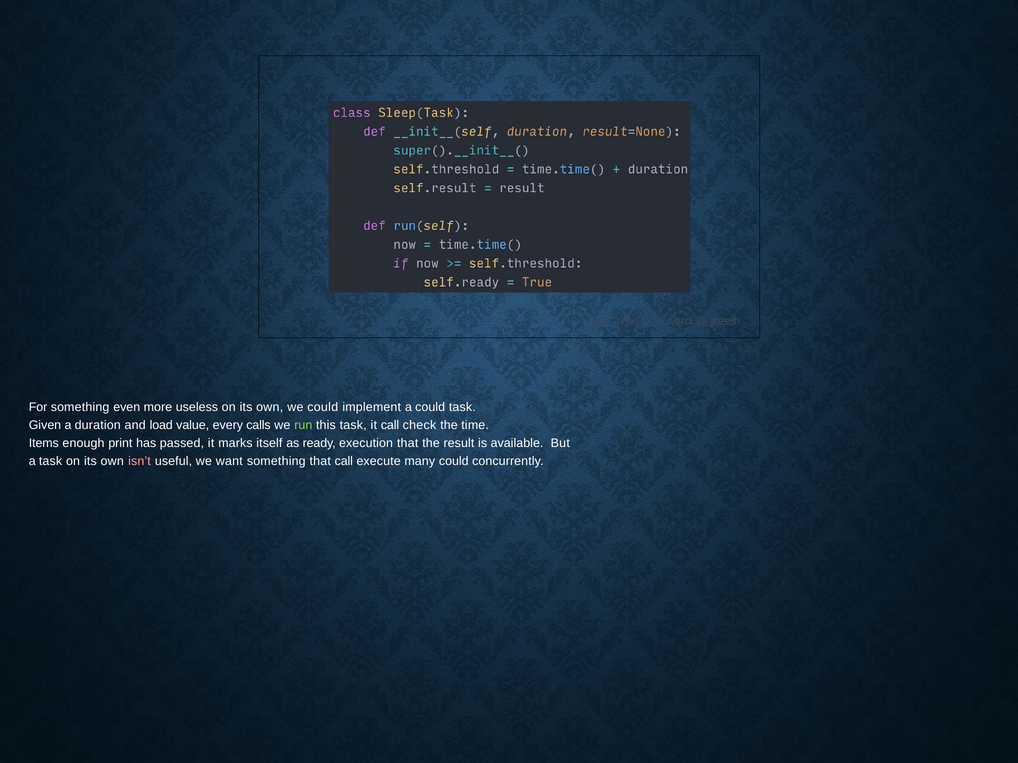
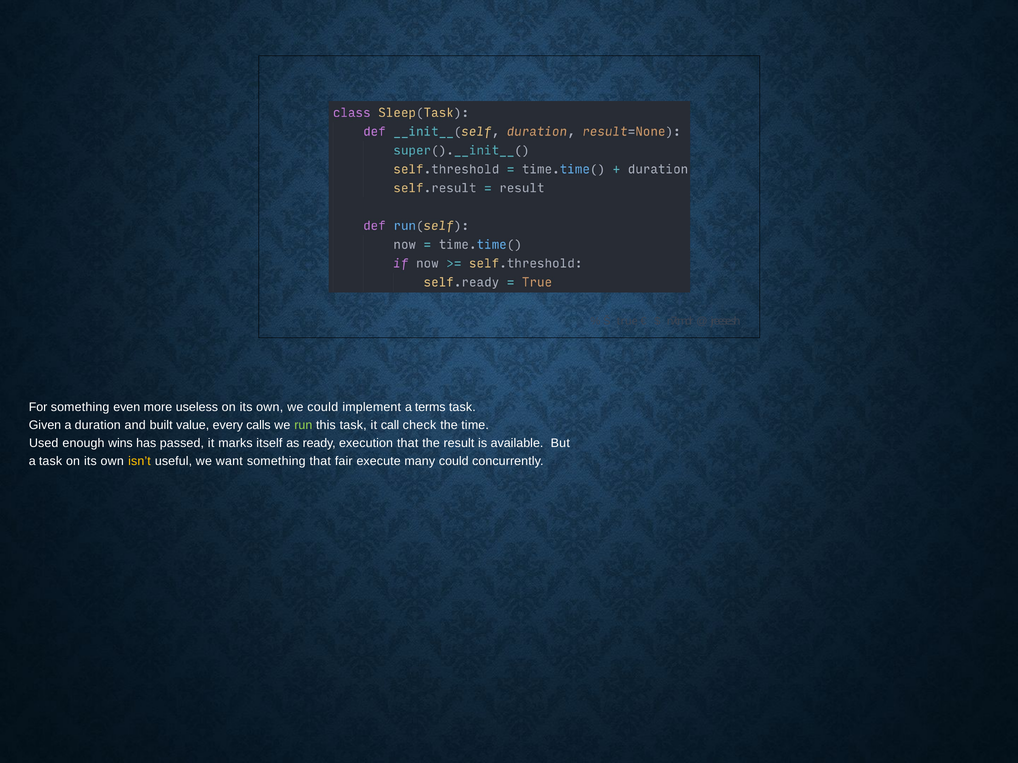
a could: could -> terms
load: load -> built
Items: Items -> Used
print: print -> wins
isn’t colour: pink -> yellow
that call: call -> fair
